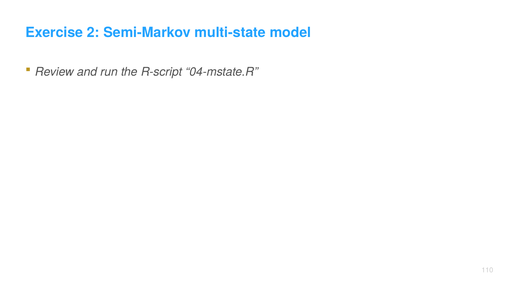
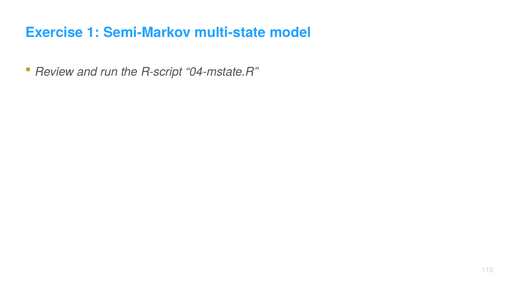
2: 2 -> 1
